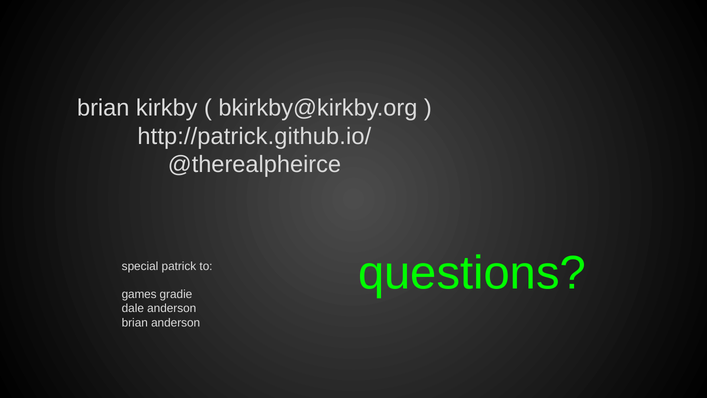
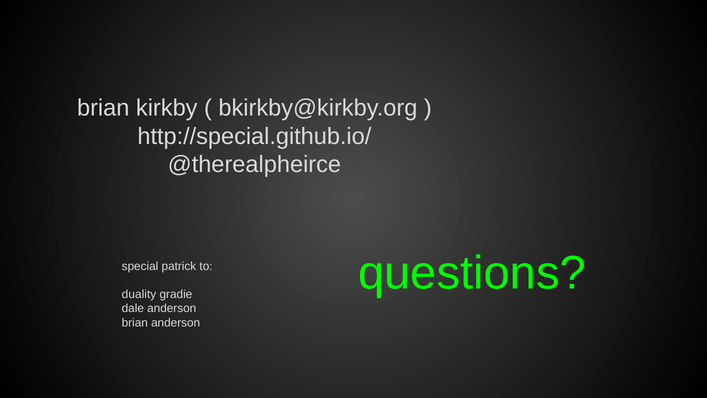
http://patrick.github.io/: http://patrick.github.io/ -> http://special.github.io/
games: games -> duality
